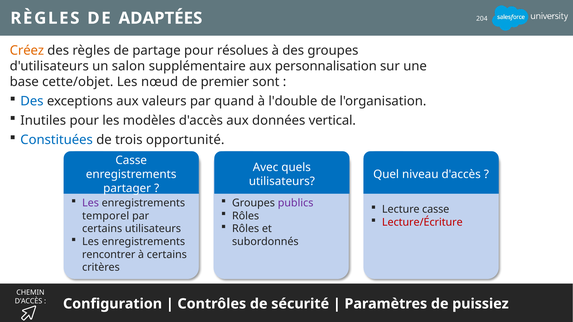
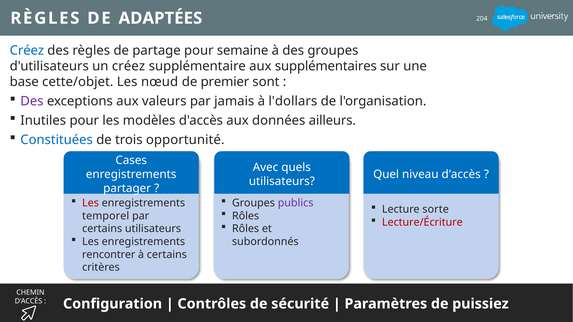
Créez at (27, 51) colour: orange -> blue
résolues: résolues -> semaine
un salon: salon -> créez
personnalisation: personnalisation -> supplémentaires
Des at (32, 101) colour: blue -> purple
quand: quand -> jamais
l'double: l'double -> l'dollars
vertical: vertical -> ailleurs
Casse at (131, 160): Casse -> Cases
Les at (91, 203) colour: purple -> red
Lecture casse: casse -> sorte
